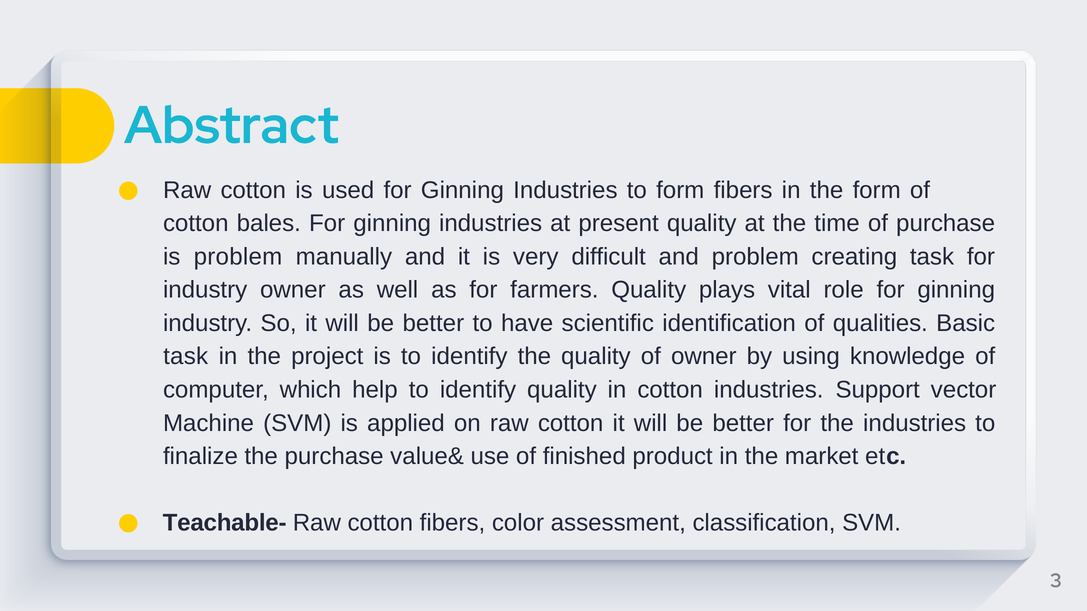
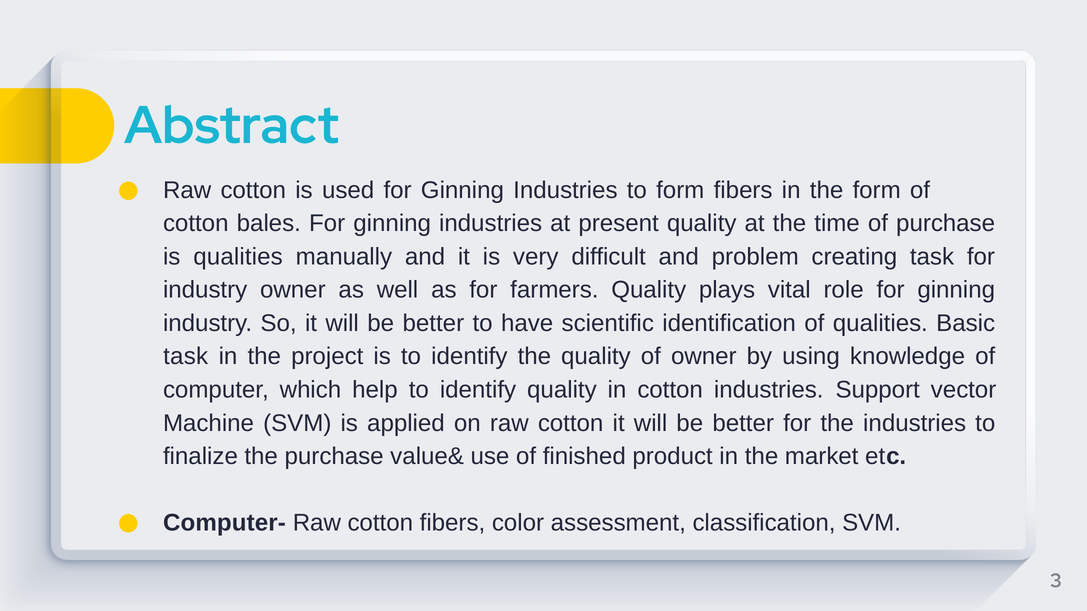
is problem: problem -> qualities
Teachable-: Teachable- -> Computer-
